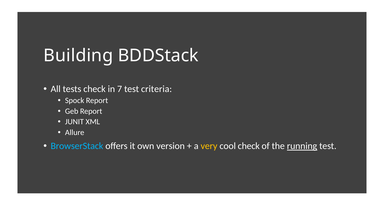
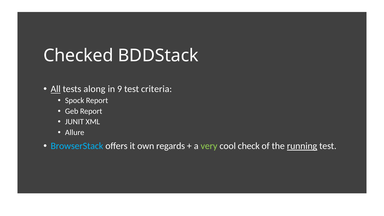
Building: Building -> Checked
All underline: none -> present
tests check: check -> along
7: 7 -> 9
version: version -> regards
very colour: yellow -> light green
